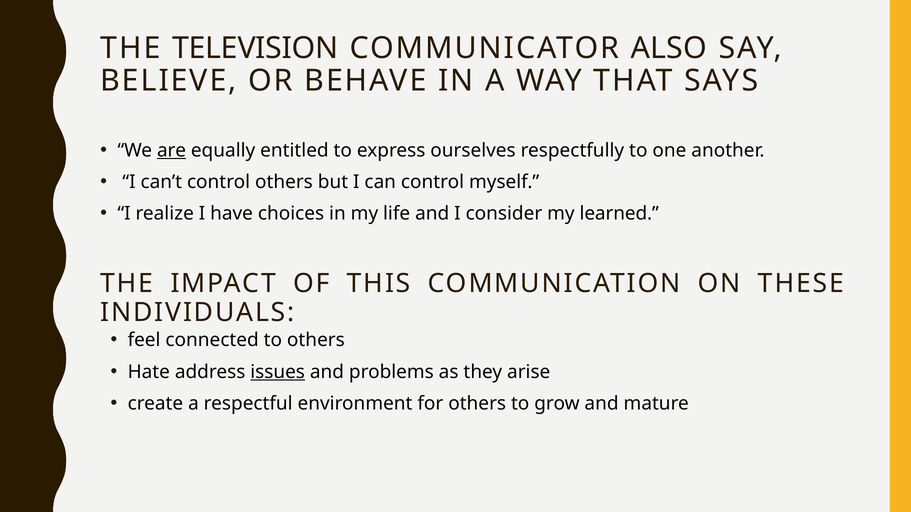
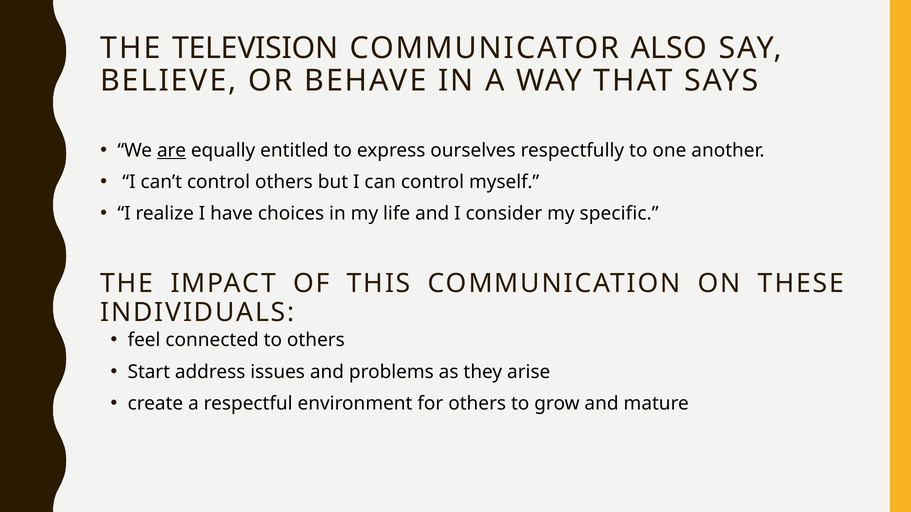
learned: learned -> specific
Hate: Hate -> Start
issues underline: present -> none
